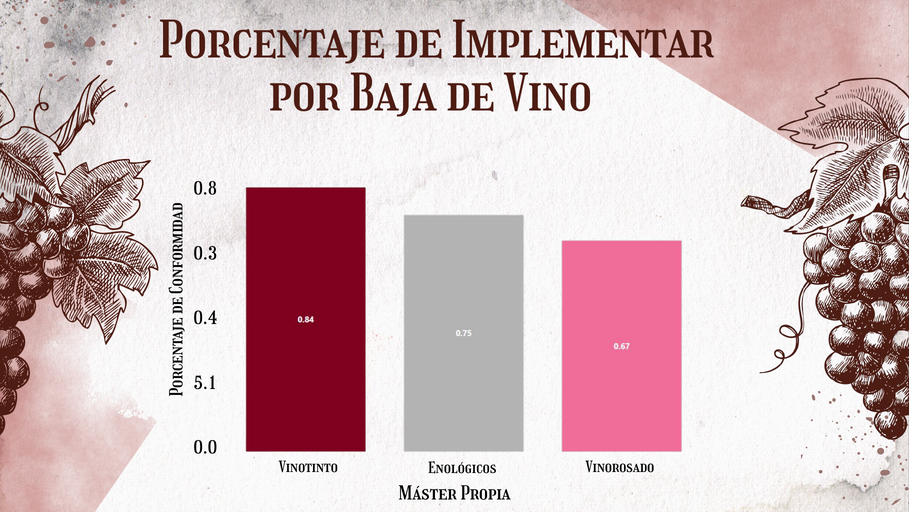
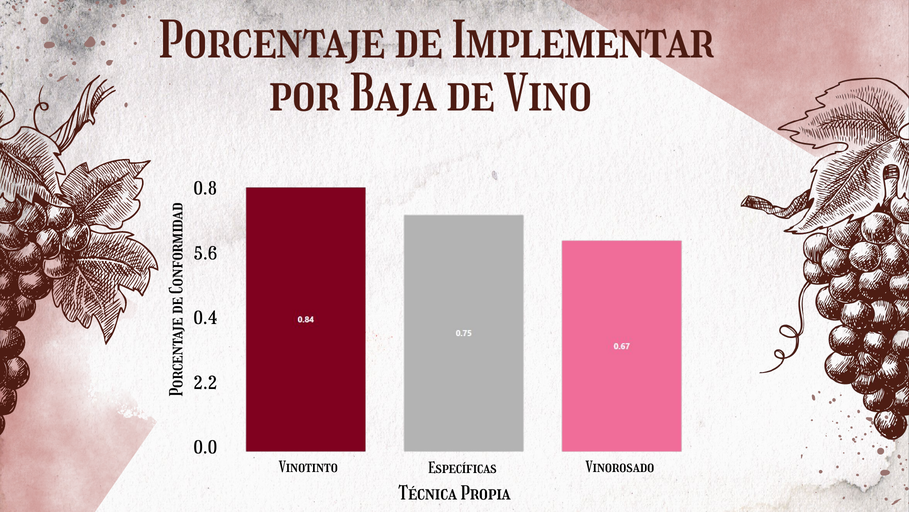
0.3: 0.3 -> 5.6
5.1: 5.1 -> 2.2
Enológicos: Enológicos -> Específicas
Máster: Máster -> Técnica
